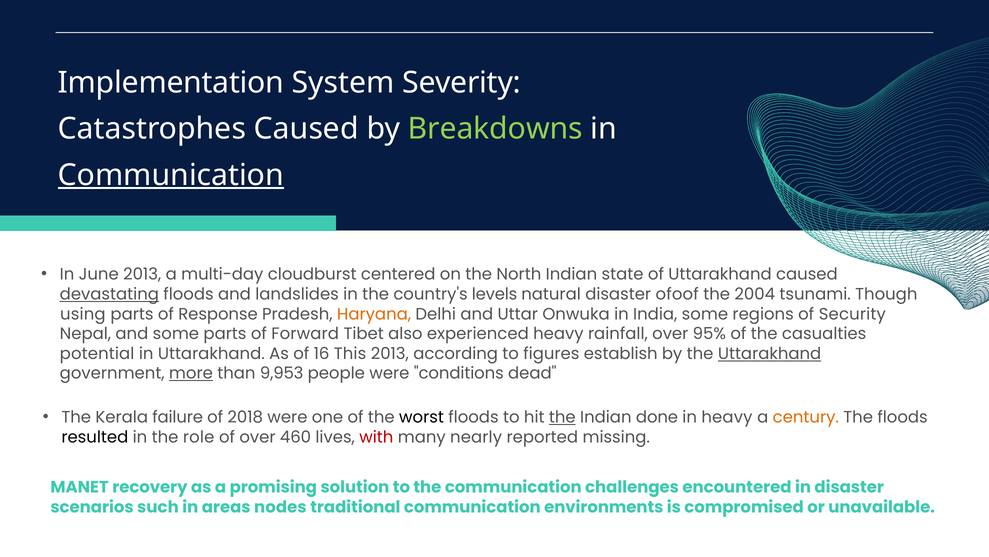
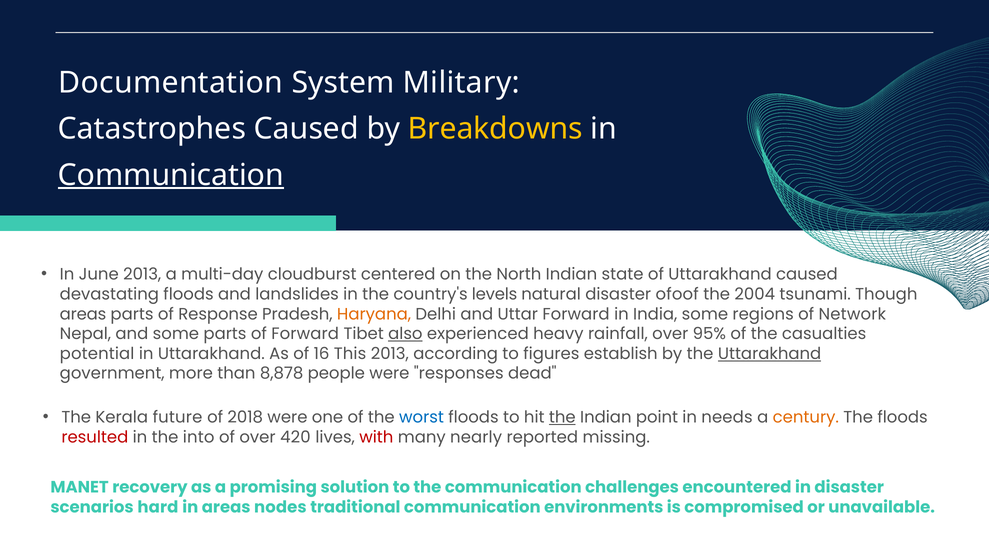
Implementation: Implementation -> Documentation
Severity: Severity -> Military
Breakdowns colour: light green -> yellow
devastating underline: present -> none
using at (83, 314): using -> areas
Uttar Onwuka: Onwuka -> Forward
Security: Security -> Network
also underline: none -> present
more underline: present -> none
9,953: 9,953 -> 8,878
conditions: conditions -> responses
failure: failure -> future
worst colour: black -> blue
done: done -> point
in heavy: heavy -> needs
resulted colour: black -> red
role: role -> into
460: 460 -> 420
such: such -> hard
